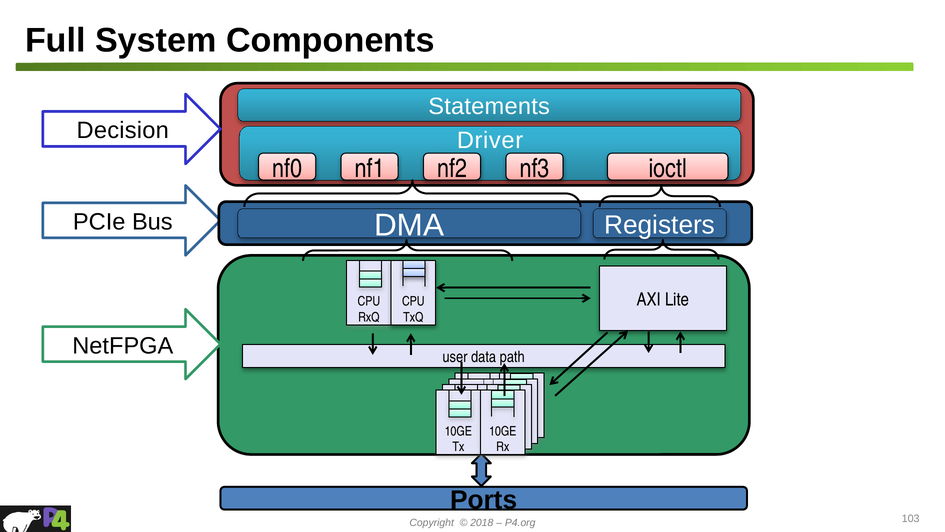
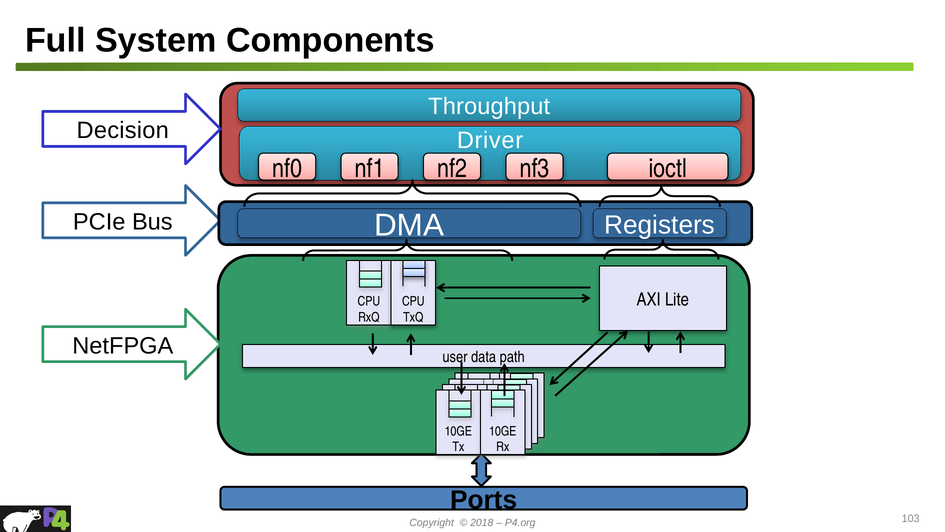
Statements: Statements -> Throughput
